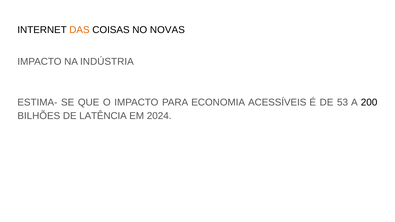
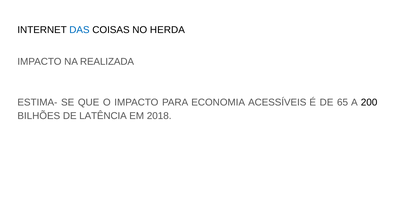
DAS colour: orange -> blue
NOVAS: NOVAS -> HERDA
INDÚSTRIA: INDÚSTRIA -> REALIZADA
53: 53 -> 65
2024: 2024 -> 2018
